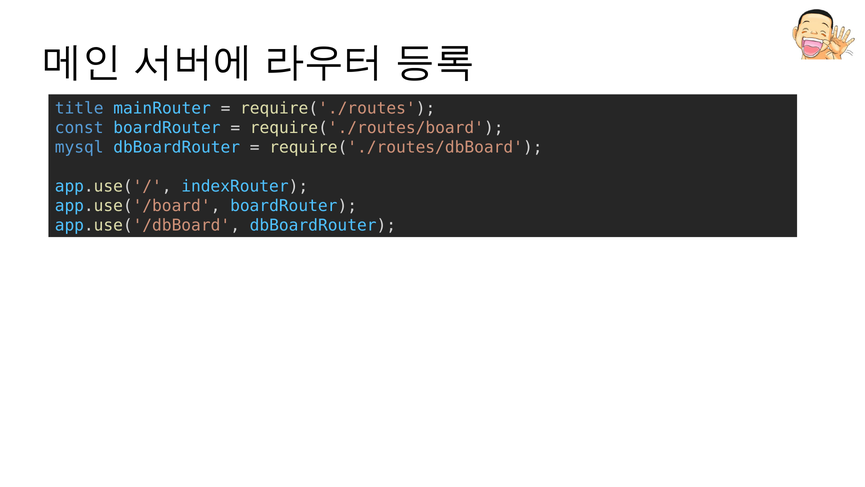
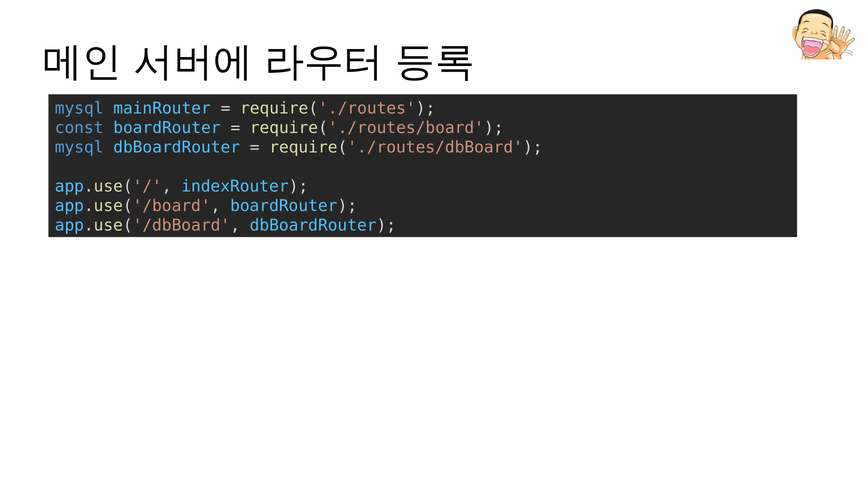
title at (79, 108): title -> mysql
